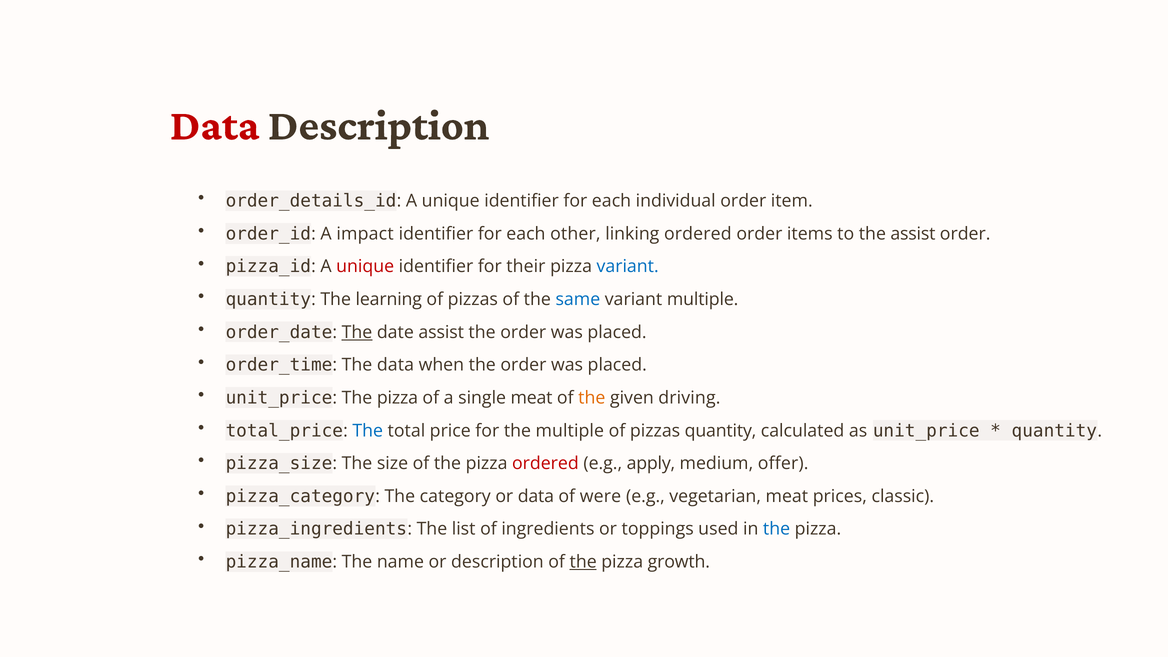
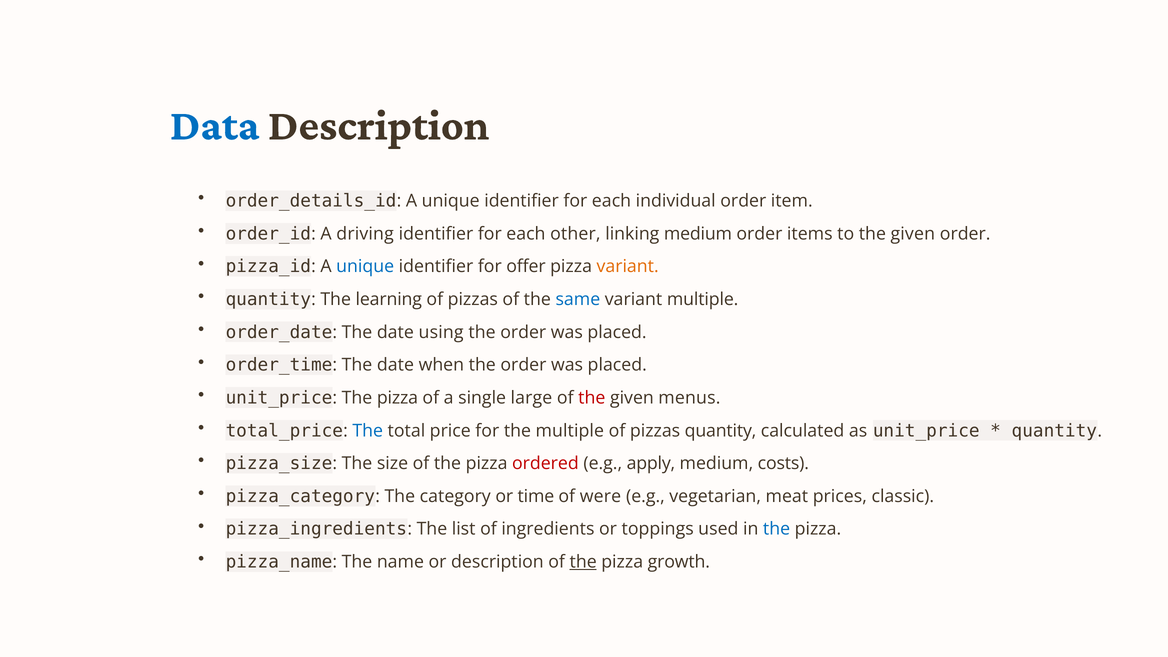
Data at (215, 125) colour: red -> blue
impact: impact -> driving
linking ordered: ordered -> medium
to the assist: assist -> given
unique at (365, 267) colour: red -> blue
their: their -> offer
variant at (628, 267) colour: blue -> orange
The at (357, 332) underline: present -> none
date assist: assist -> using
order_time The data: data -> date
single meat: meat -> large
the at (592, 398) colour: orange -> red
driving: driving -> menus
offer: offer -> costs
or data: data -> time
